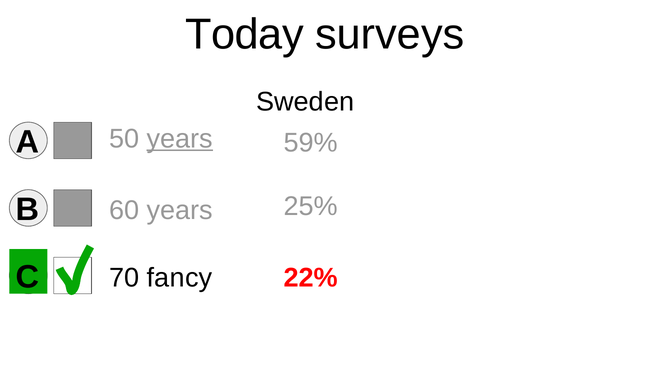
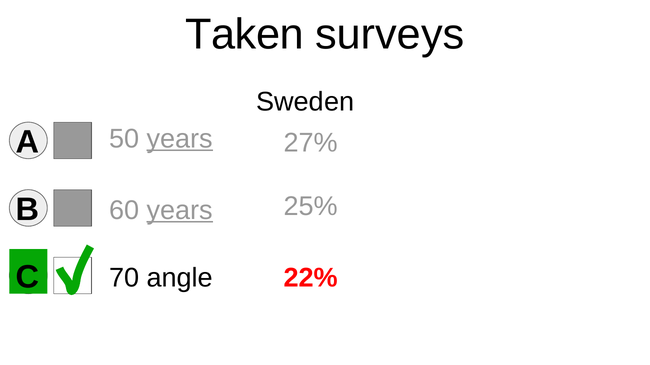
Today: Today -> Taken
59%: 59% -> 27%
years at (180, 211) underline: none -> present
fancy: fancy -> angle
